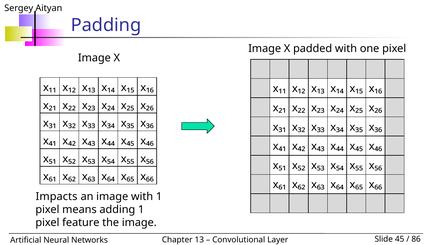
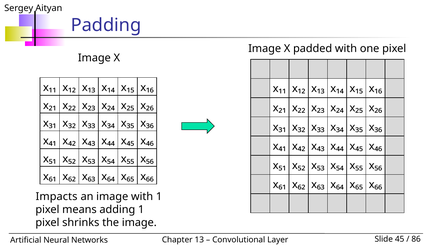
feature: feature -> shrinks
